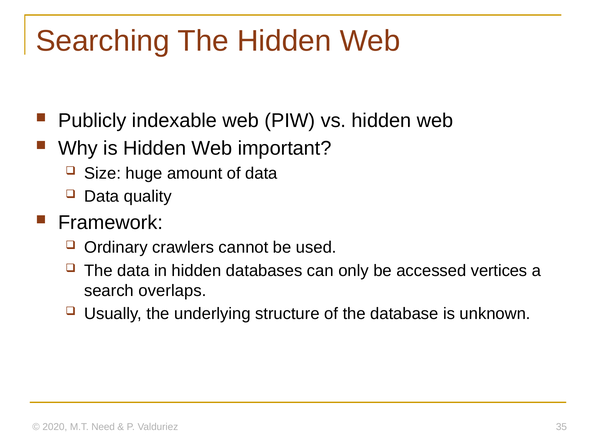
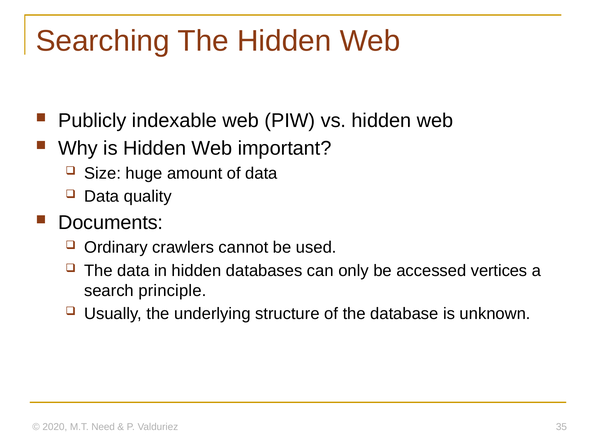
Framework: Framework -> Documents
overlaps: overlaps -> principle
